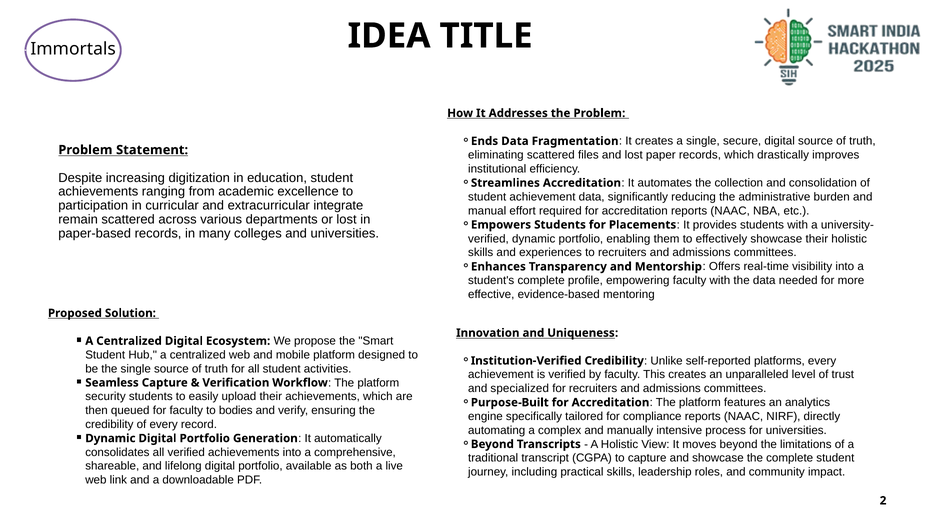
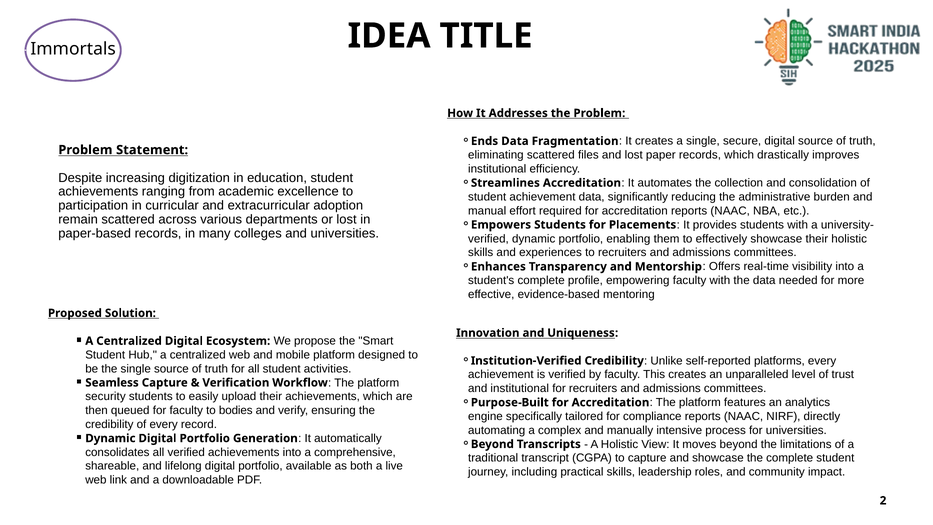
integrate: integrate -> adoption
and specialized: specialized -> institutional
